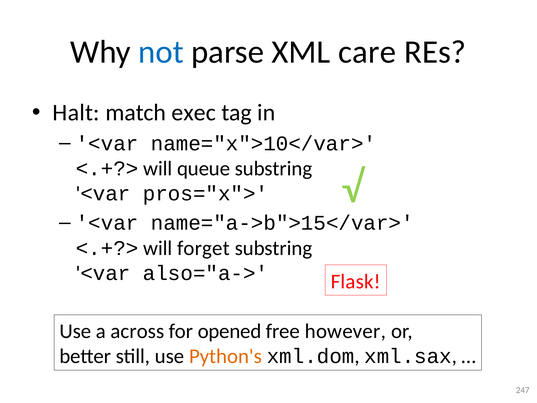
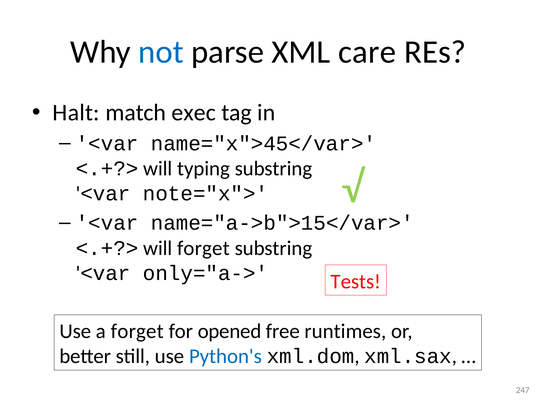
name="x">10</var>: name="x">10</var> -> name="x">45</var>
queue: queue -> typing
pros="x">: pros="x"> -> note="x">
also="a->: also="a-> -> only="a->
Flask: Flask -> Tests
a across: across -> forget
however: however -> runtimes
Python's colour: orange -> blue
